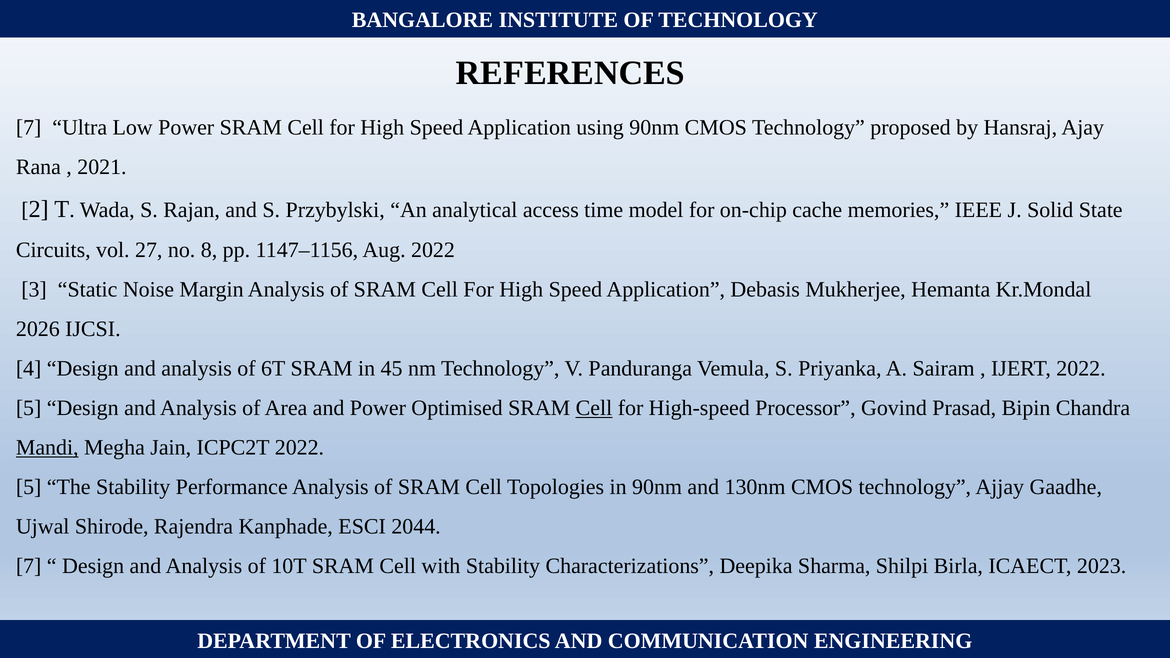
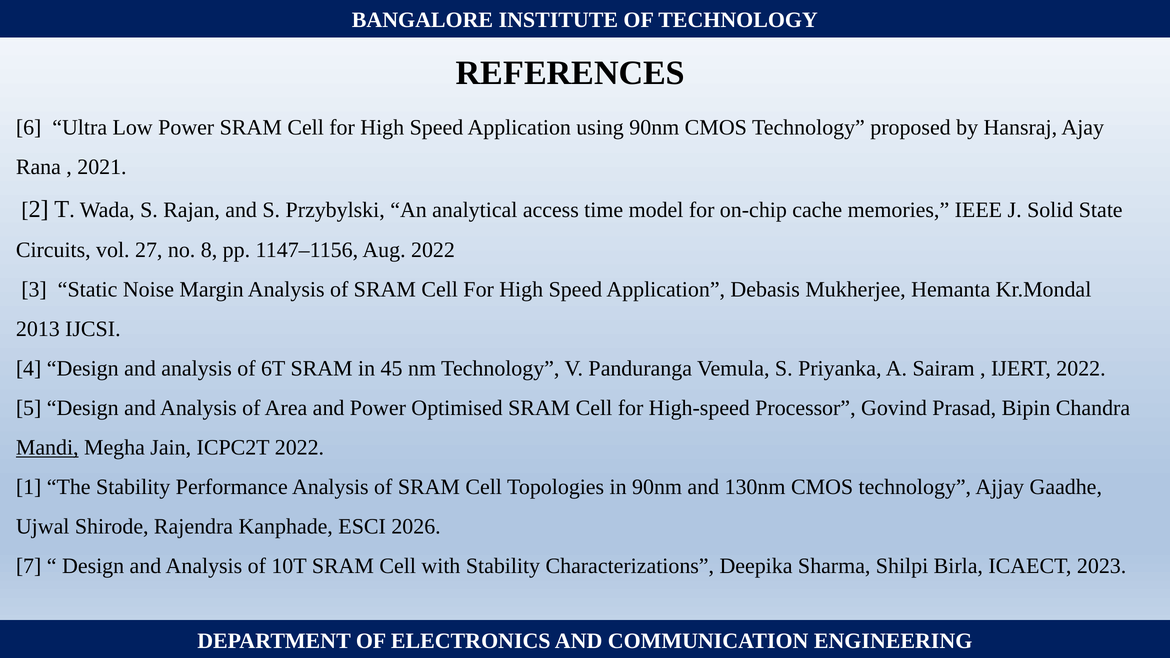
7 at (29, 127): 7 -> 6
2026: 2026 -> 2013
Cell at (594, 408) underline: present -> none
5 at (29, 487): 5 -> 1
2044: 2044 -> 2026
